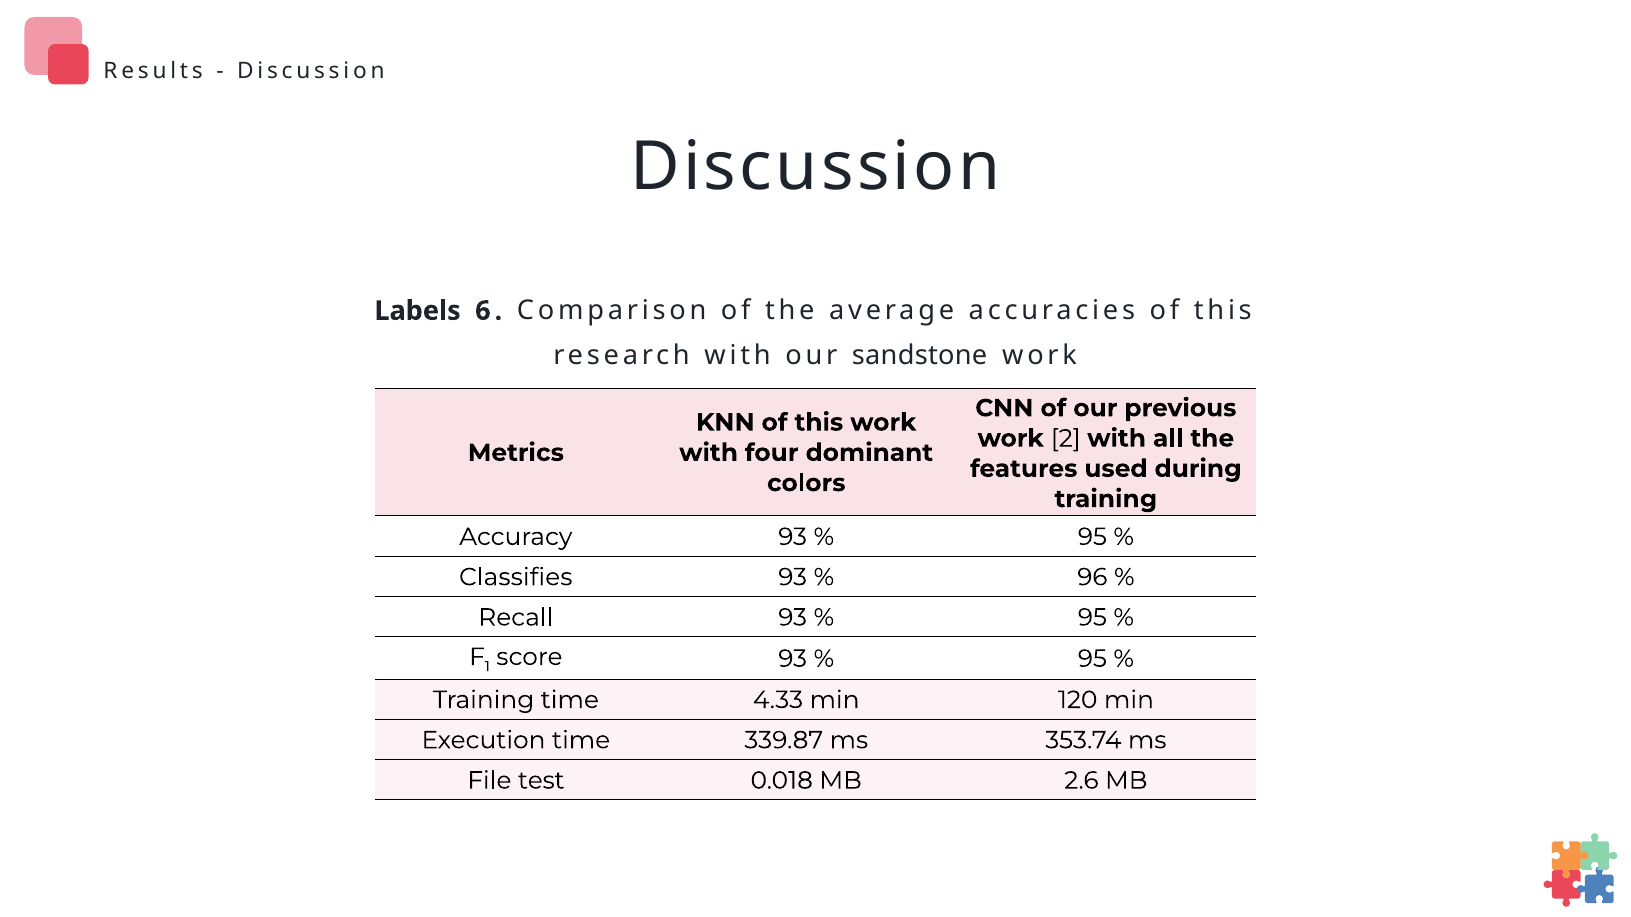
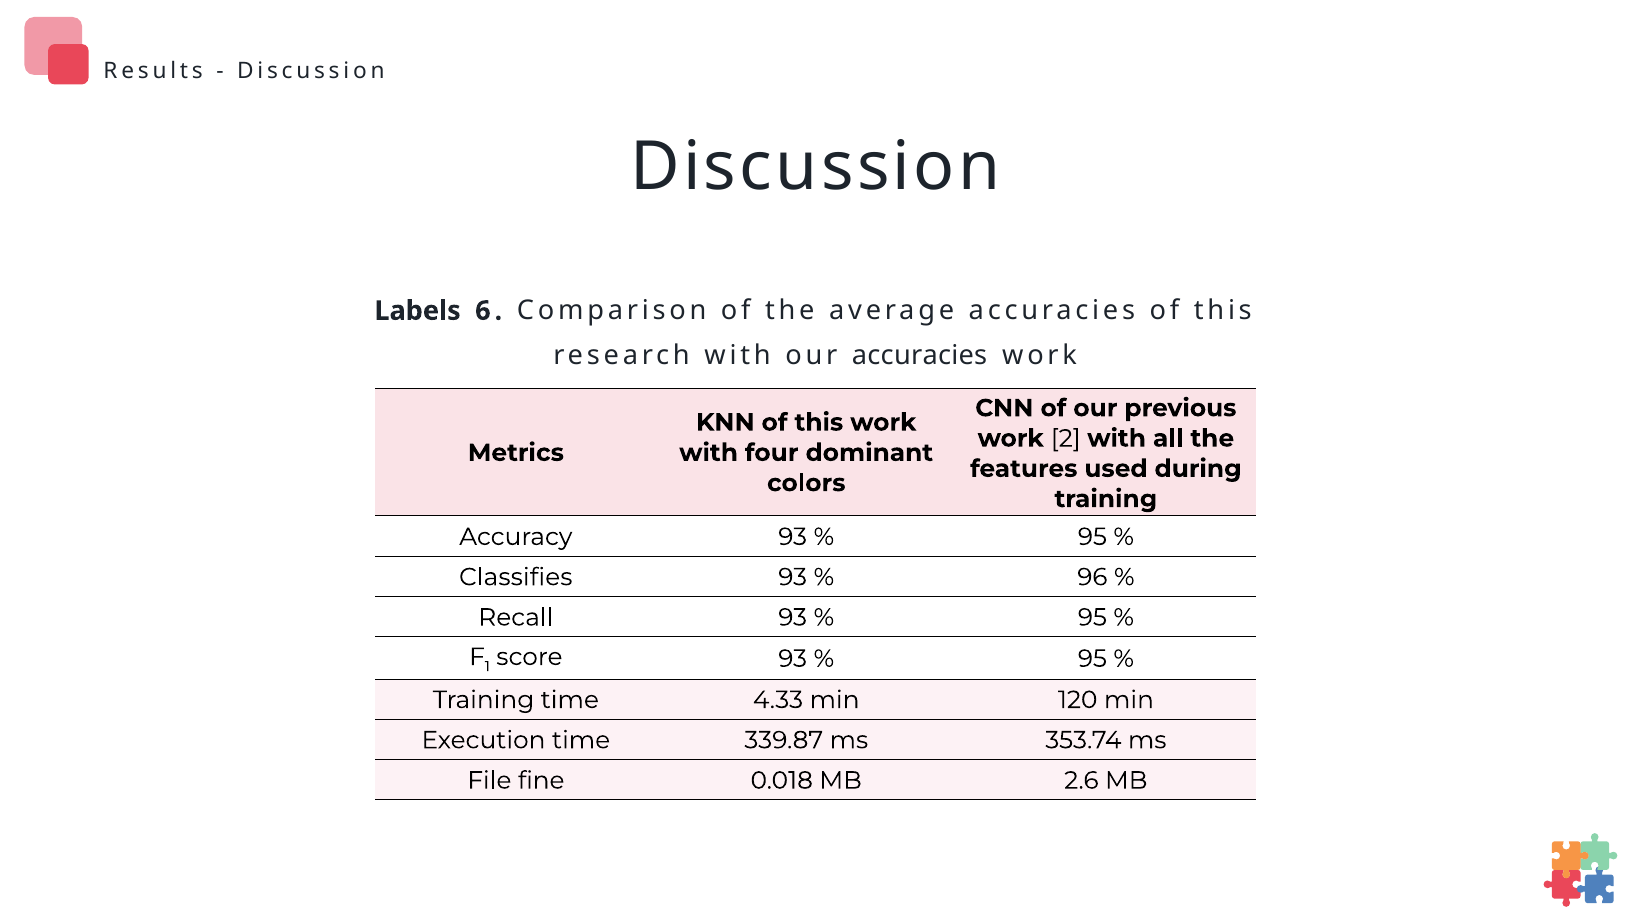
our sandstone: sandstone -> accuracies
test: test -> fine
